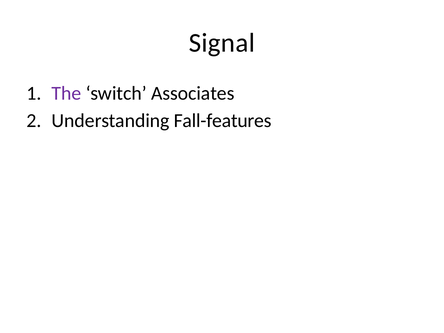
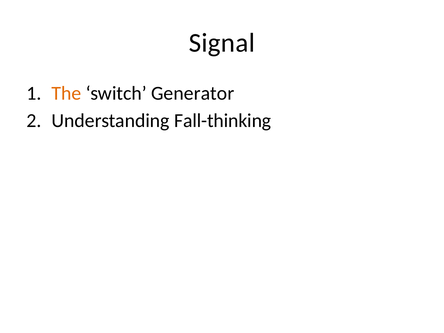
The colour: purple -> orange
Associates: Associates -> Generator
Fall-features: Fall-features -> Fall-thinking
